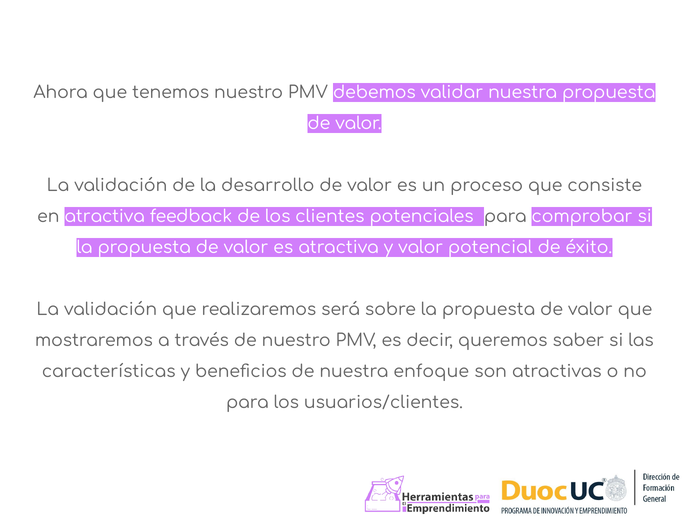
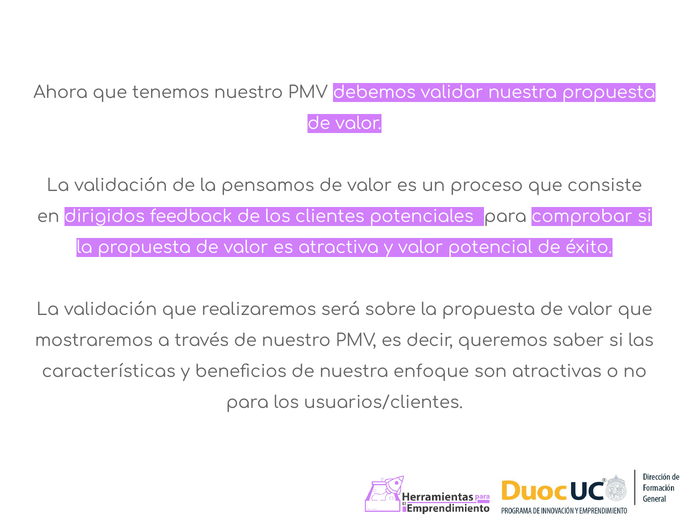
desarrollo: desarrollo -> pensamos
en atractiva: atractiva -> dirigidos
